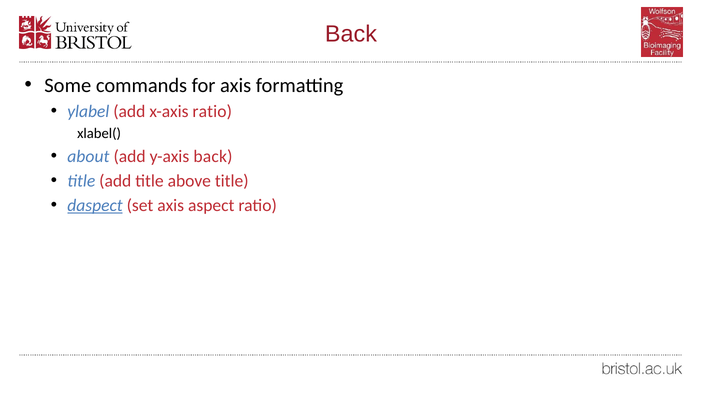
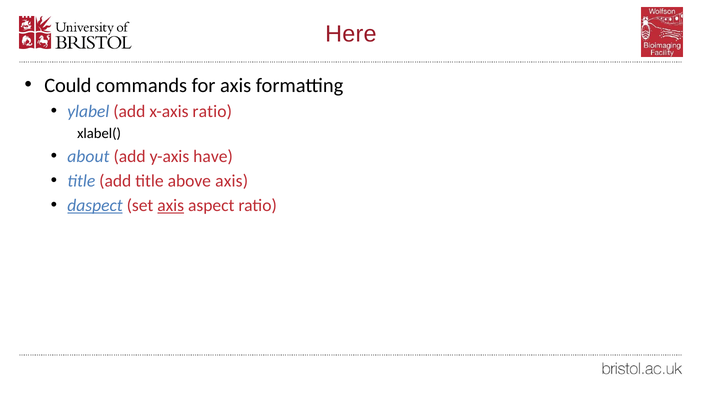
Back at (351, 34): Back -> Here
Some: Some -> Could
y-axis back: back -> have
above title: title -> axis
axis at (171, 206) underline: none -> present
